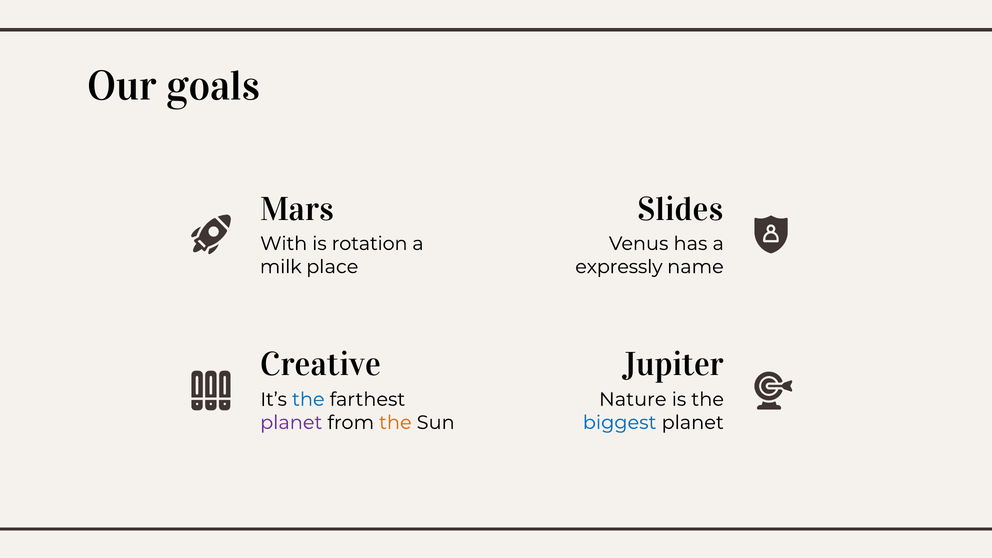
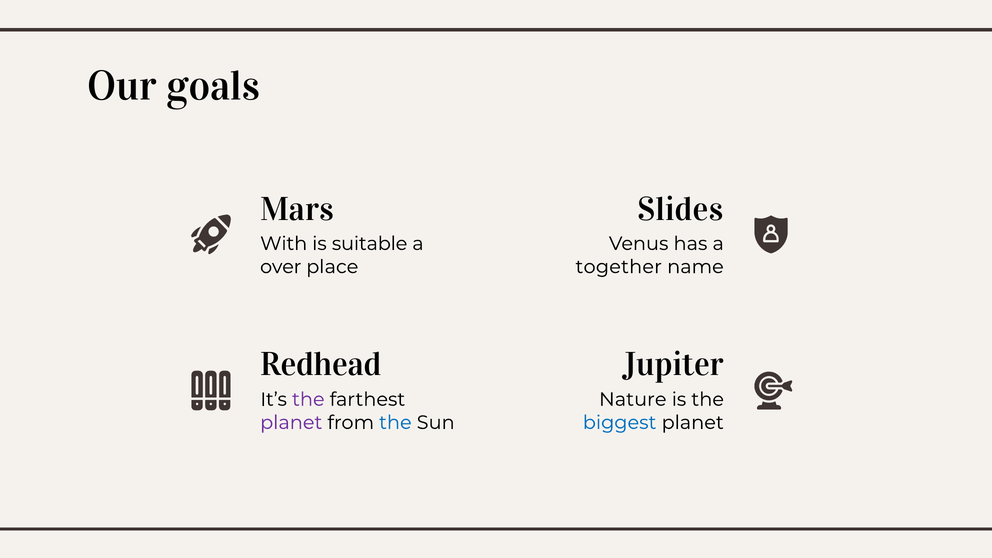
rotation: rotation -> suitable
milk: milk -> over
expressly: expressly -> together
Creative: Creative -> Redhead
the at (308, 399) colour: blue -> purple
the at (395, 423) colour: orange -> blue
